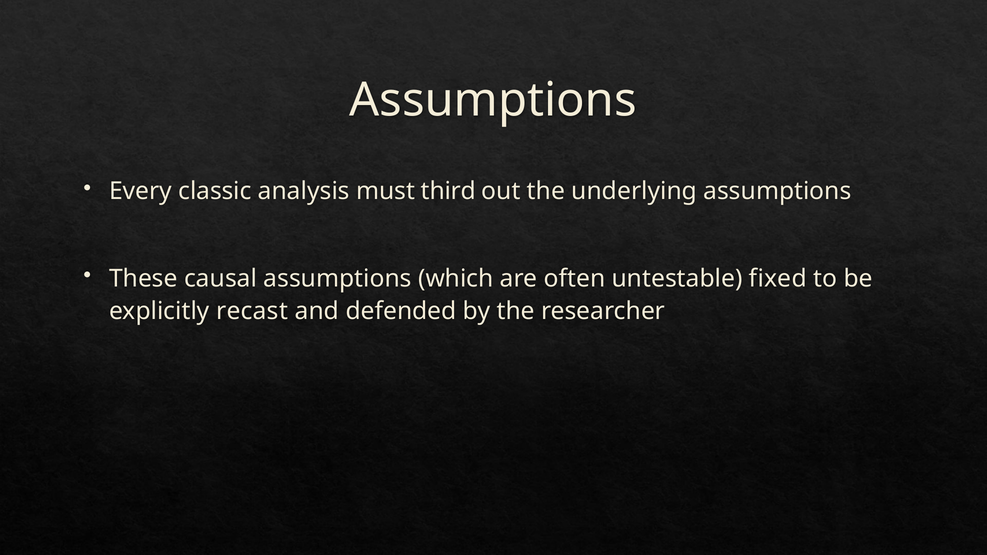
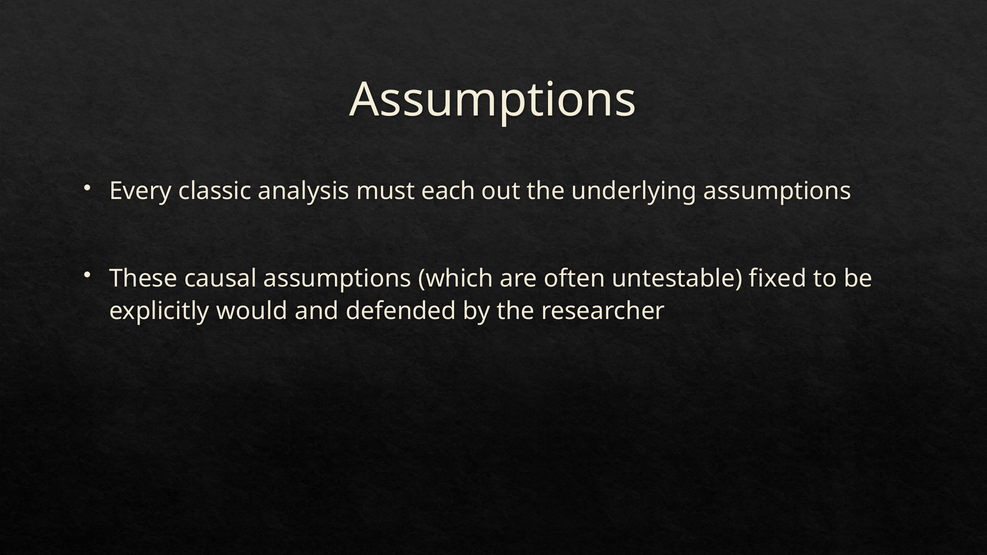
third: third -> each
recast: recast -> would
